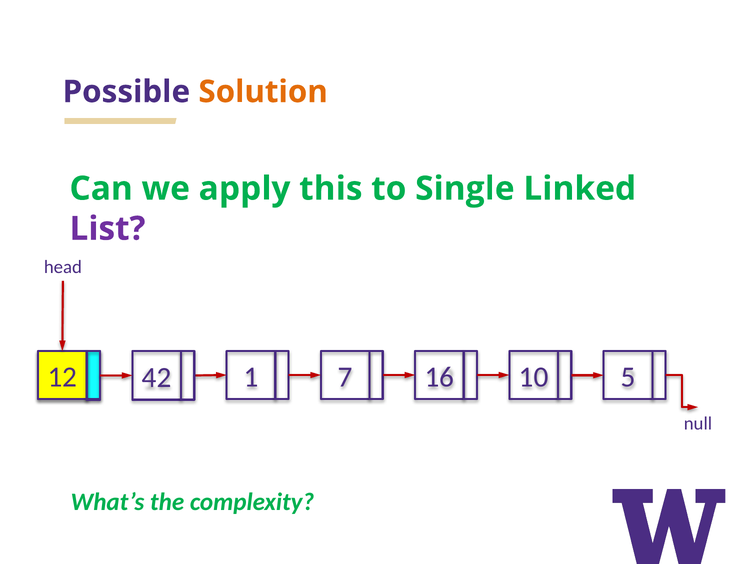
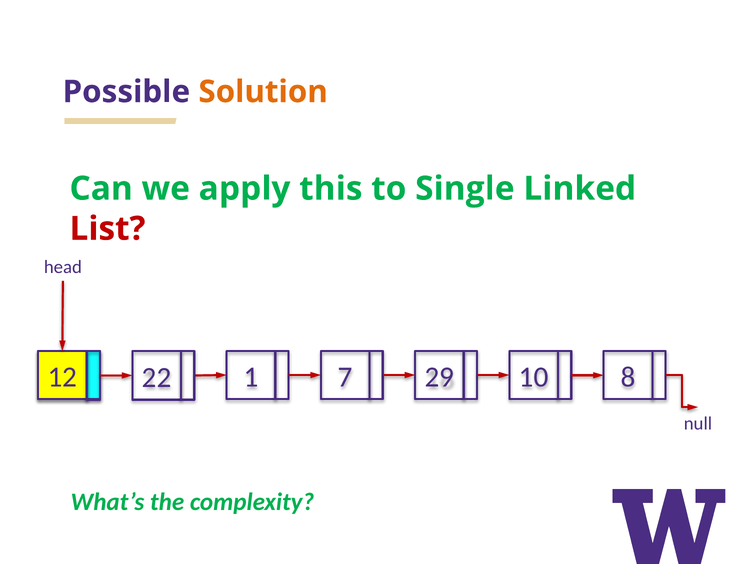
List colour: purple -> red
42: 42 -> 22
16: 16 -> 29
5: 5 -> 8
